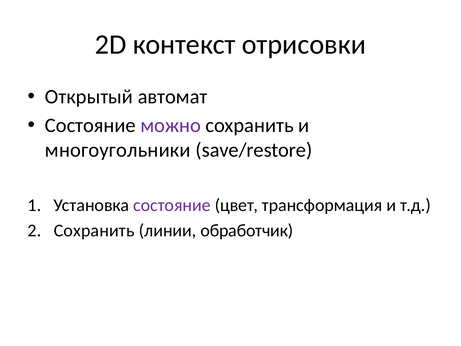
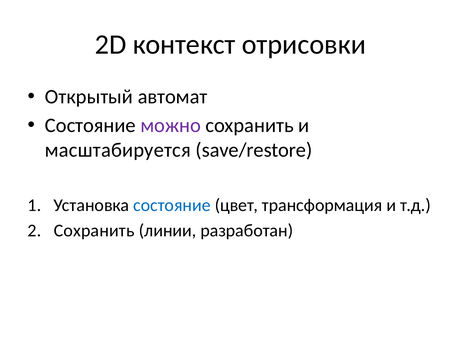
многоугольники: многоугольники -> масштабируется
состояние at (172, 205) colour: purple -> blue
обработчик: обработчик -> разработан
